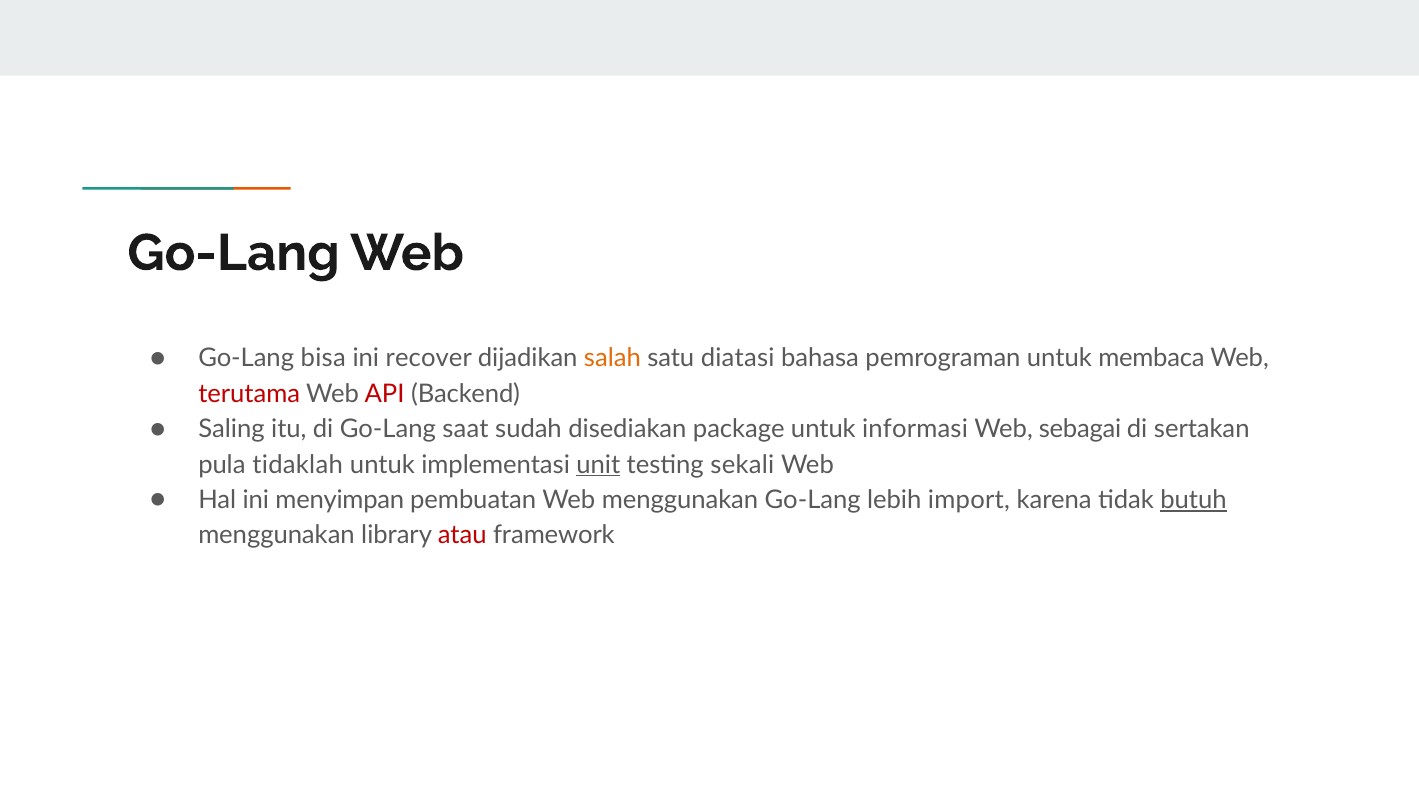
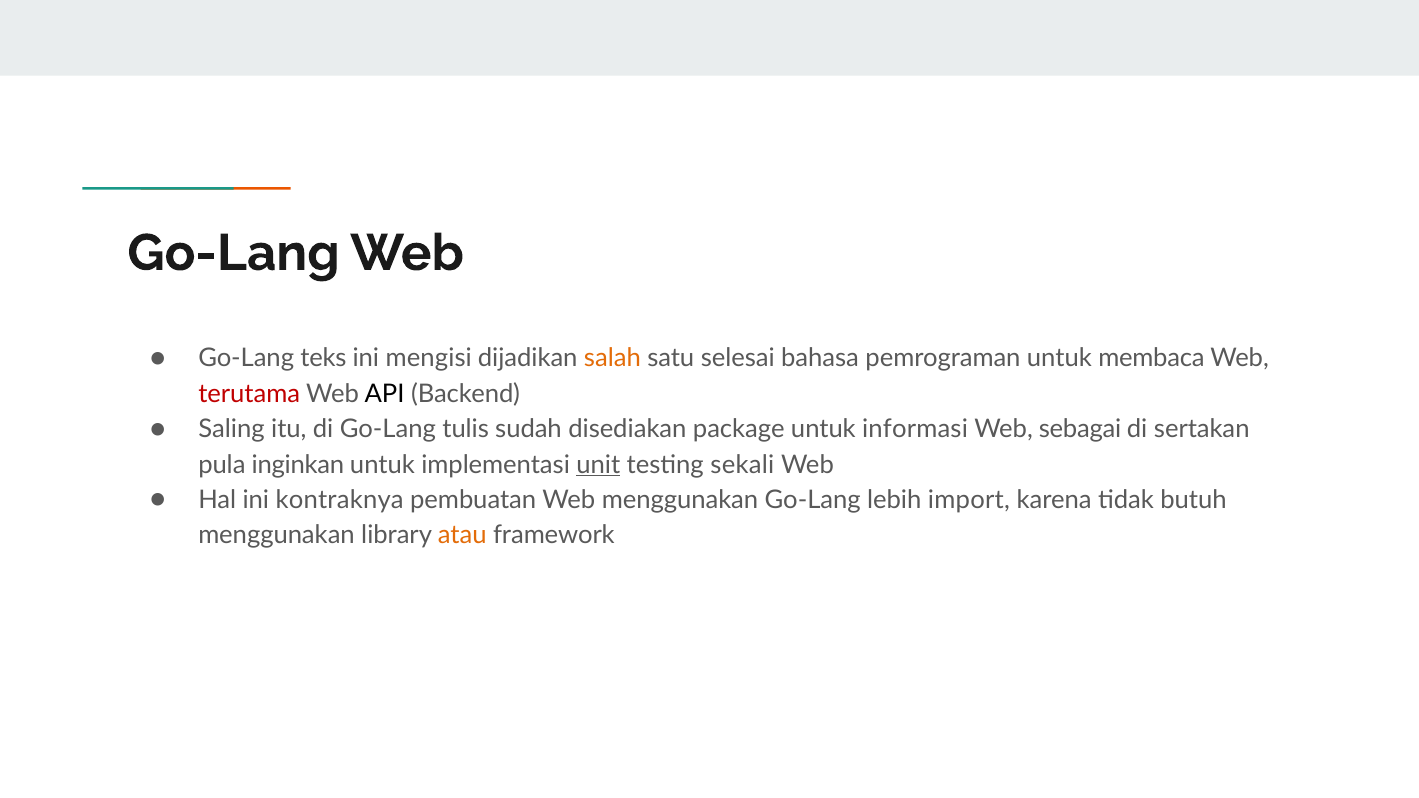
bisa: bisa -> teks
recover: recover -> mengisi
diatasi: diatasi -> selesai
API colour: red -> black
saat: saat -> tulis
tidaklah: tidaklah -> inginkan
menyimpan: menyimpan -> kontraknya
butuh underline: present -> none
atau colour: red -> orange
